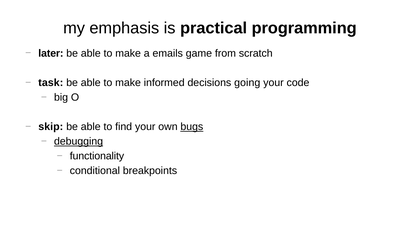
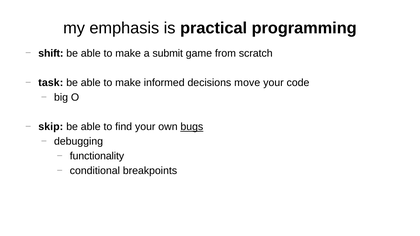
later: later -> shift
emails: emails -> submit
going: going -> move
debugging underline: present -> none
